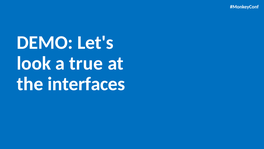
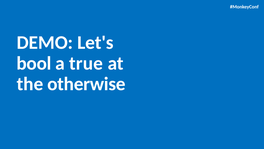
look: look -> bool
interfaces: interfaces -> otherwise
